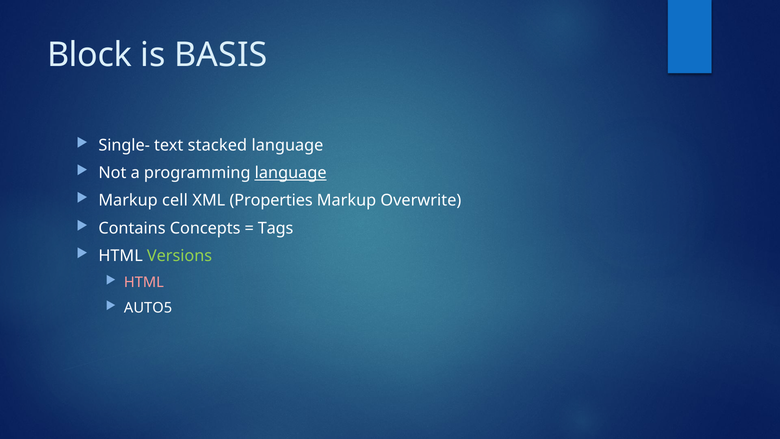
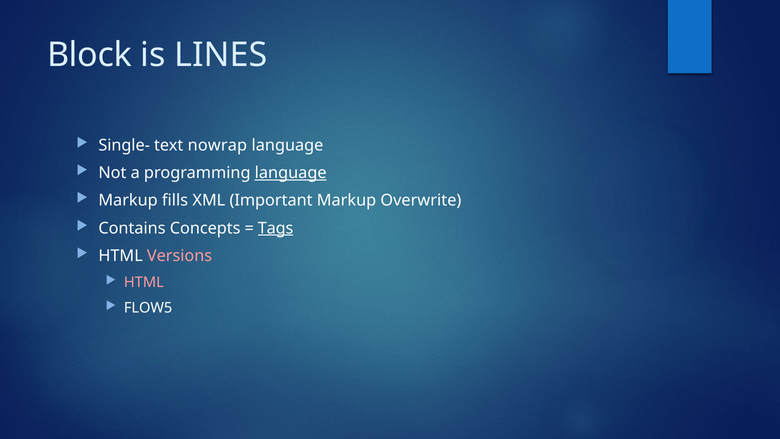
BASIS: BASIS -> LINES
stacked: stacked -> nowrap
cell: cell -> fills
Properties: Properties -> Important
Tags underline: none -> present
Versions colour: light green -> pink
AUTO5: AUTO5 -> FLOW5
